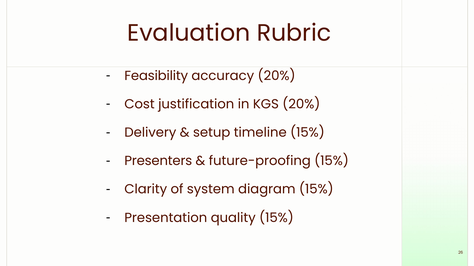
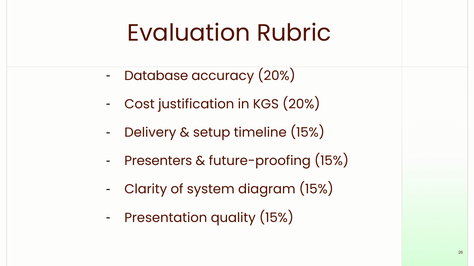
Feasibility: Feasibility -> Database
